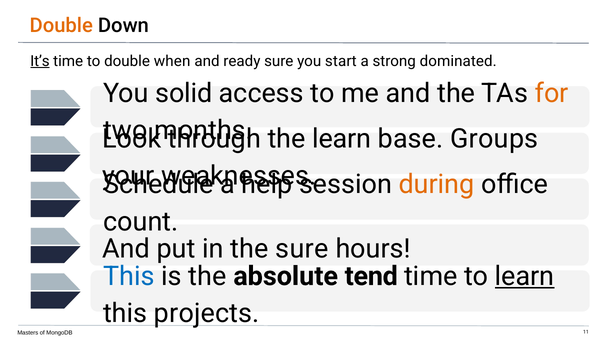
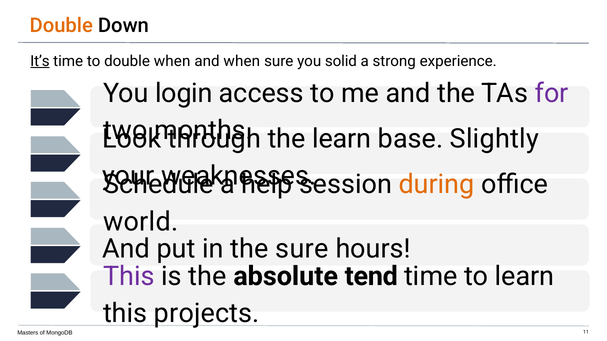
and ready: ready -> when
start: start -> solid
dominated: dominated -> experience
solid: solid -> login
for colour: orange -> purple
Groups: Groups -> Slightly
count: count -> world
This at (129, 277) colour: blue -> purple
learn at (525, 277) underline: present -> none
